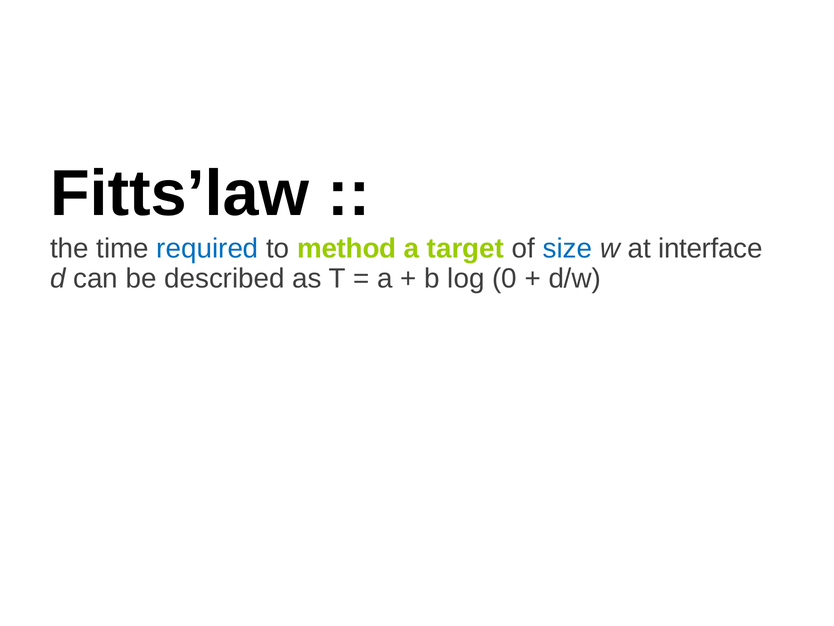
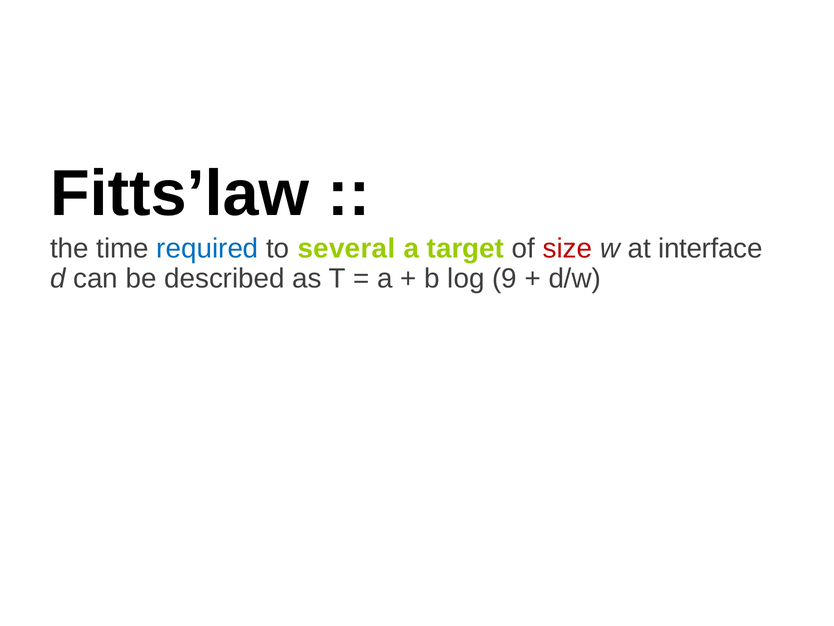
method: method -> several
size colour: blue -> red
0: 0 -> 9
